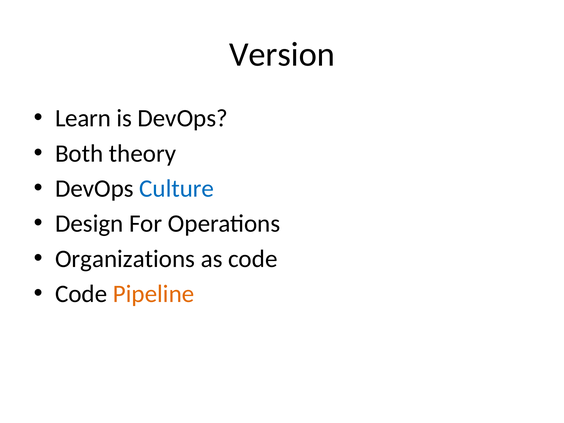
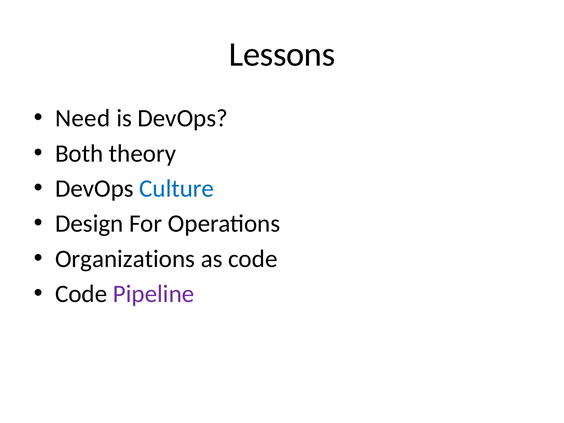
Version: Version -> Lessons
Learn: Learn -> Need
Pipeline colour: orange -> purple
